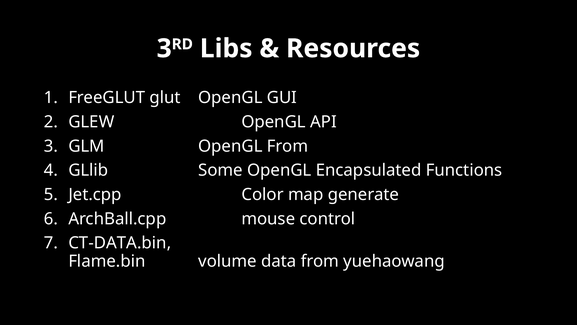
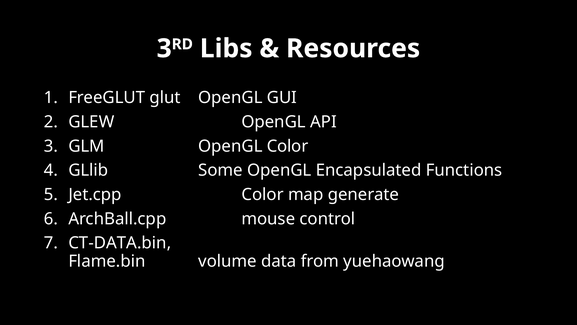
OpenGL From: From -> Color
